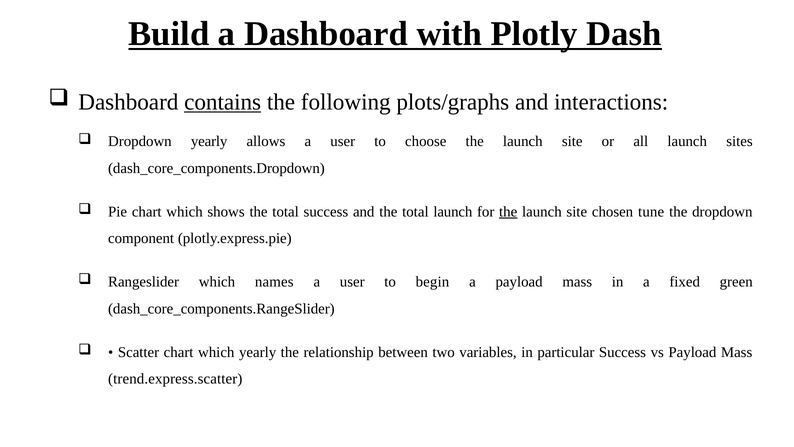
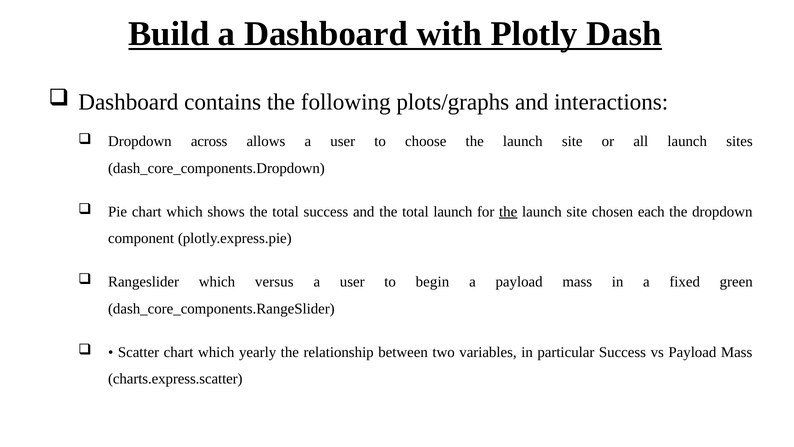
contains underline: present -> none
Dropdown yearly: yearly -> across
tune: tune -> each
names: names -> versus
trend.express.scatter: trend.express.scatter -> charts.express.scatter
